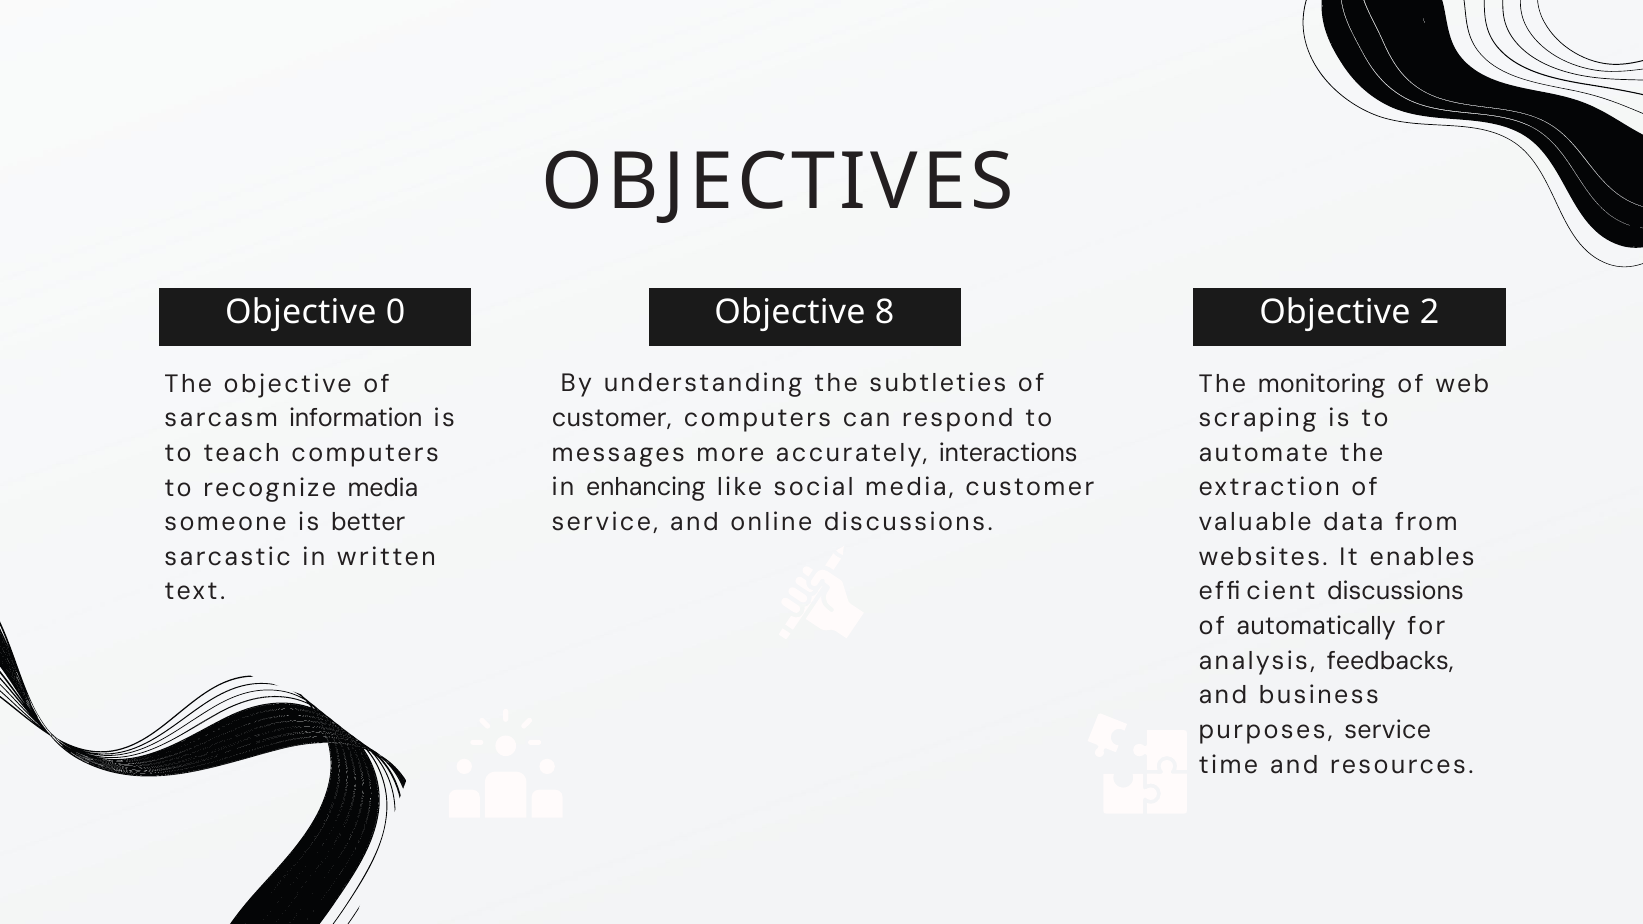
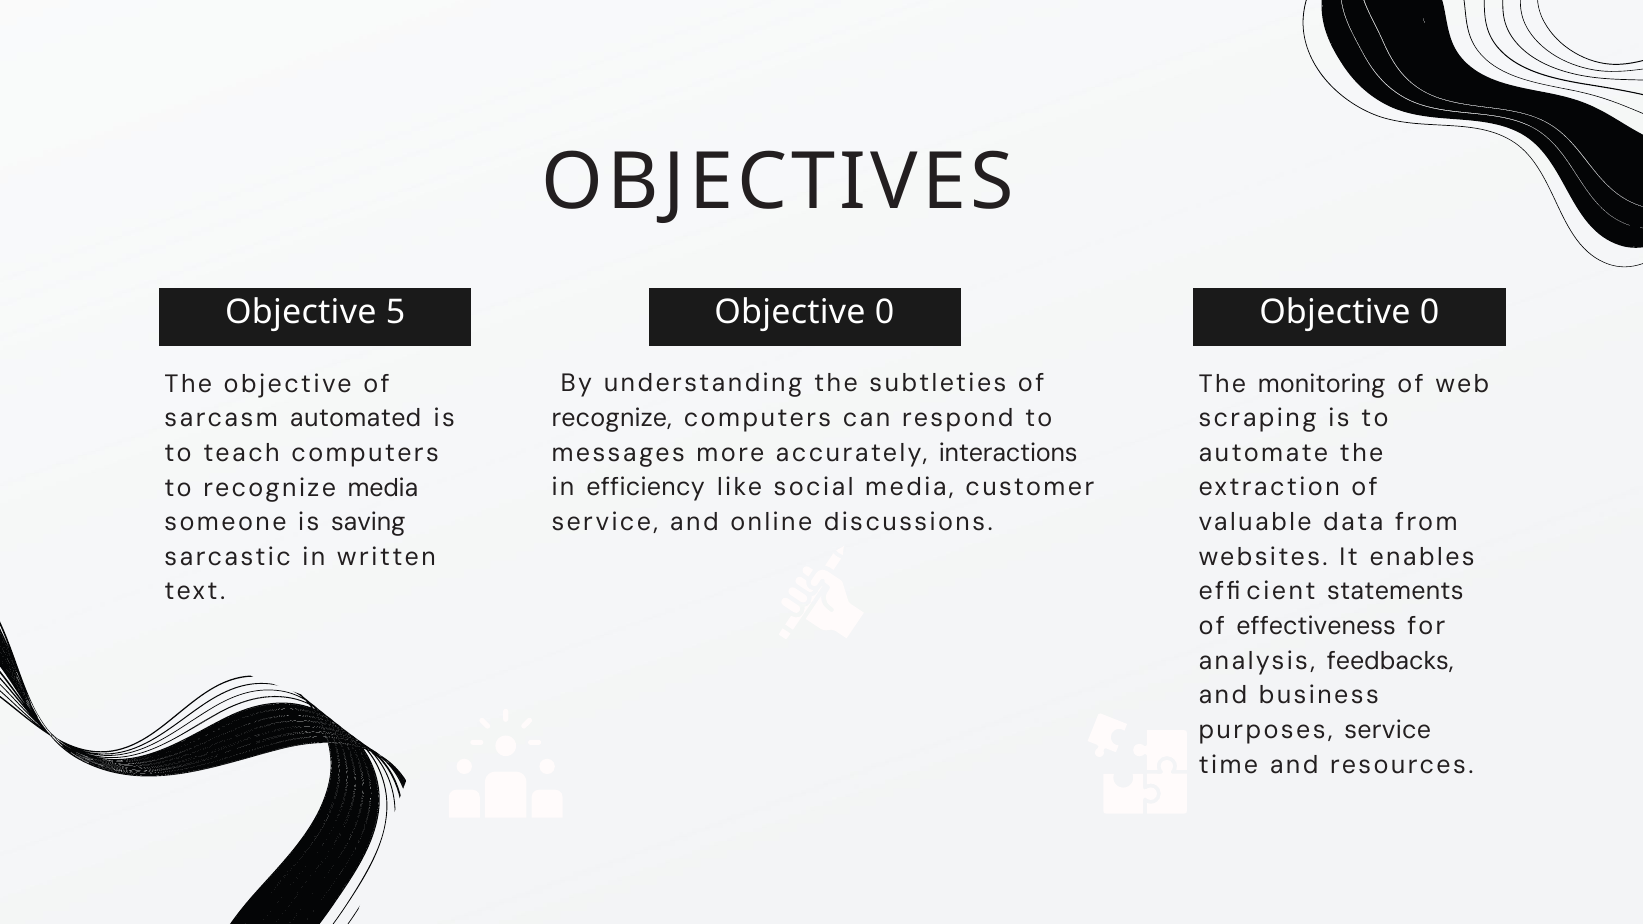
0: 0 -> 5
8 at (885, 313): 8 -> 0
2 at (1430, 313): 2 -> 0
customer at (612, 418): customer -> recognize
information: information -> automated
enhancing: enhancing -> efficiency
better: better -> saving
efficient discussions: discussions -> statements
automatically: automatically -> effectiveness
